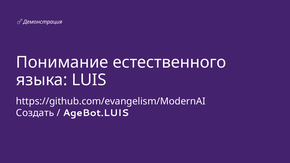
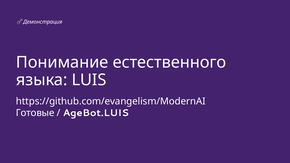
Создать: Создать -> Готовые
